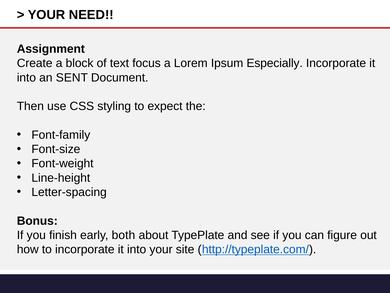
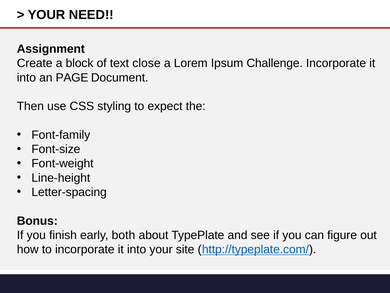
focus: focus -> close
Especially: Especially -> Challenge
SENT: SENT -> PAGE
